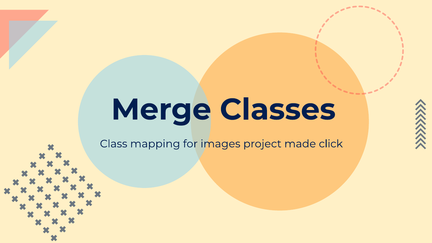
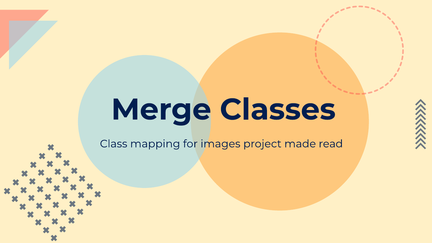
click: click -> read
